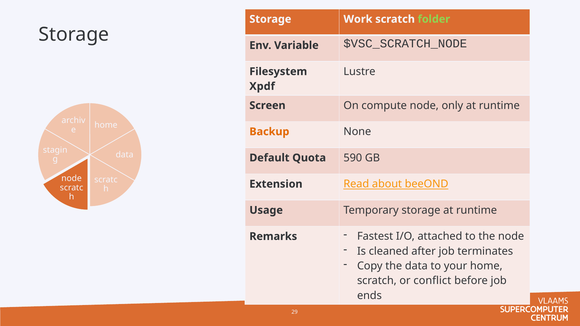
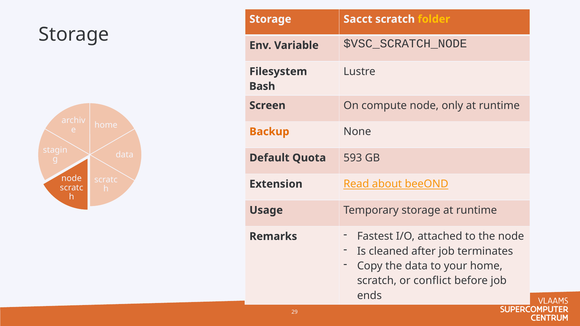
Work: Work -> Sacct
folder colour: light green -> yellow
Xpdf: Xpdf -> Bash
590: 590 -> 593
